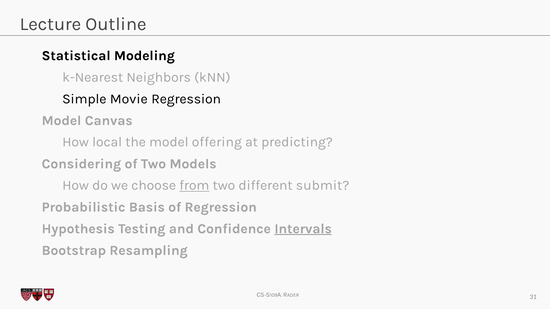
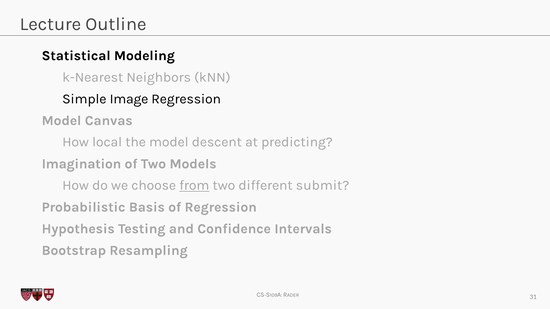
Movie: Movie -> Image
offering: offering -> descent
Considering: Considering -> Imagination
Intervals underline: present -> none
